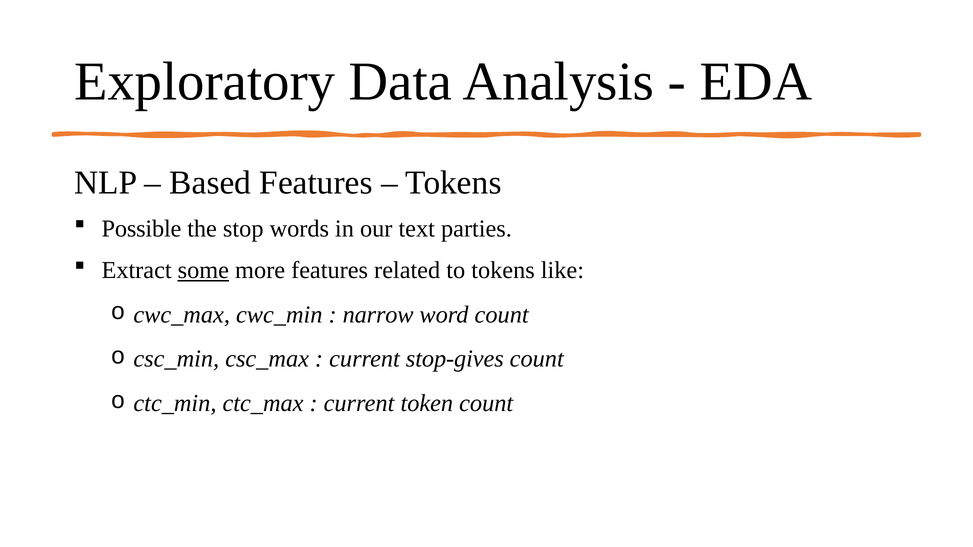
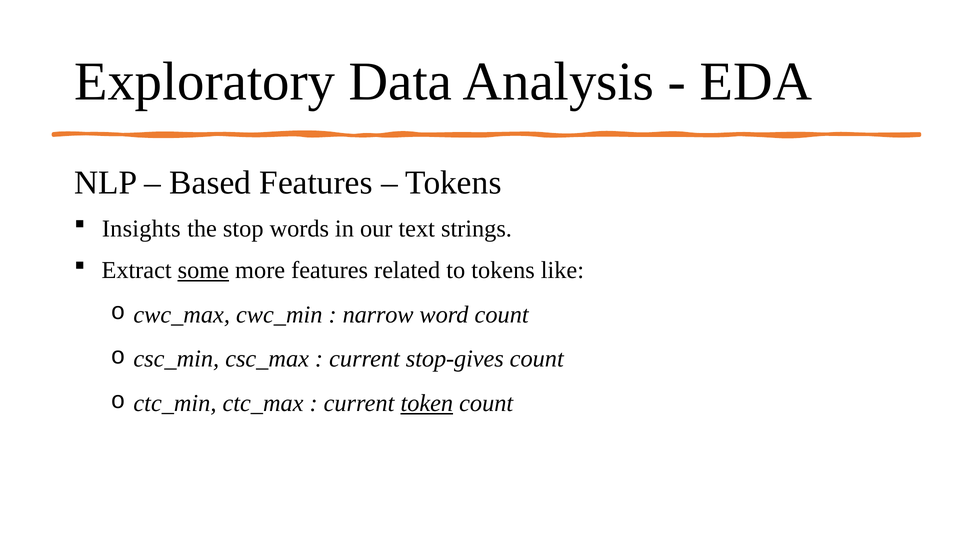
Possible: Possible -> Insights
parties: parties -> strings
token underline: none -> present
